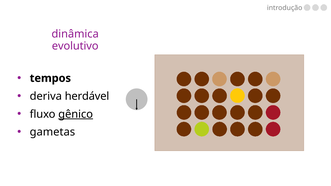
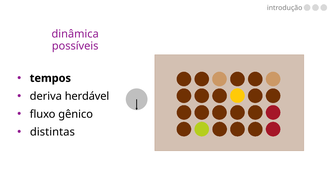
evolutivo: evolutivo -> possíveis
gênico underline: present -> none
gametas: gametas -> distintas
